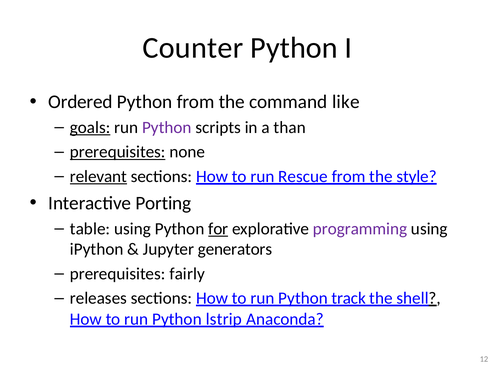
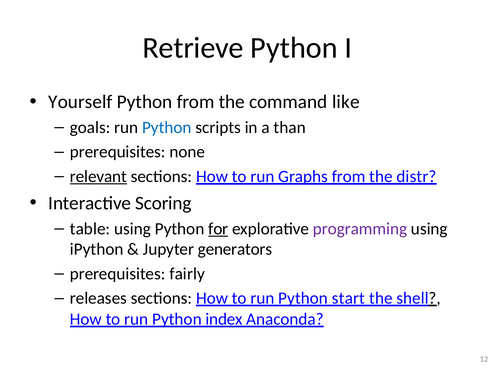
Counter: Counter -> Retrieve
Ordered: Ordered -> Yourself
goals underline: present -> none
Python at (167, 128) colour: purple -> blue
prerequisites at (118, 152) underline: present -> none
Rescue: Rescue -> Graphs
style: style -> distr
Porting: Porting -> Scoring
track: track -> start
lstrip: lstrip -> index
